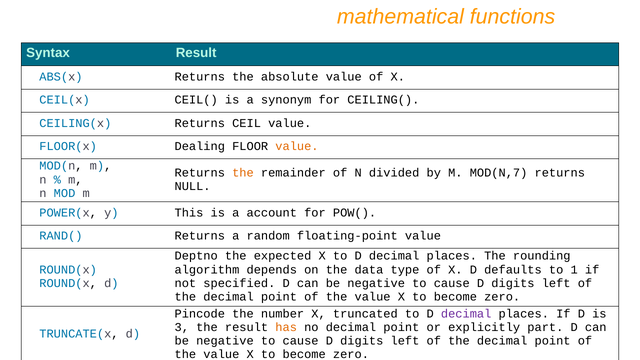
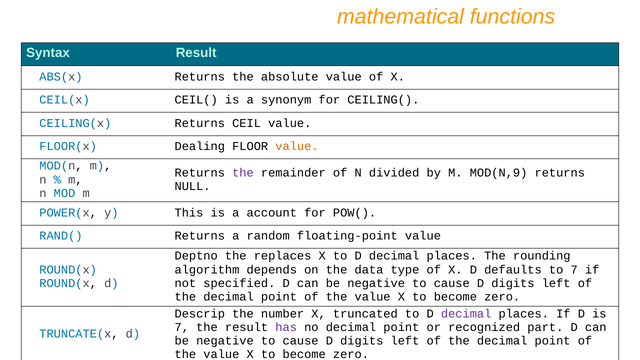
the at (243, 173) colour: orange -> purple
MOD(N,7: MOD(N,7 -> MOD(N,9
expected: expected -> replaces
to 1: 1 -> 7
Pincode: Pincode -> Descrip
3 at (182, 327): 3 -> 7
has colour: orange -> purple
explicitly: explicitly -> recognized
